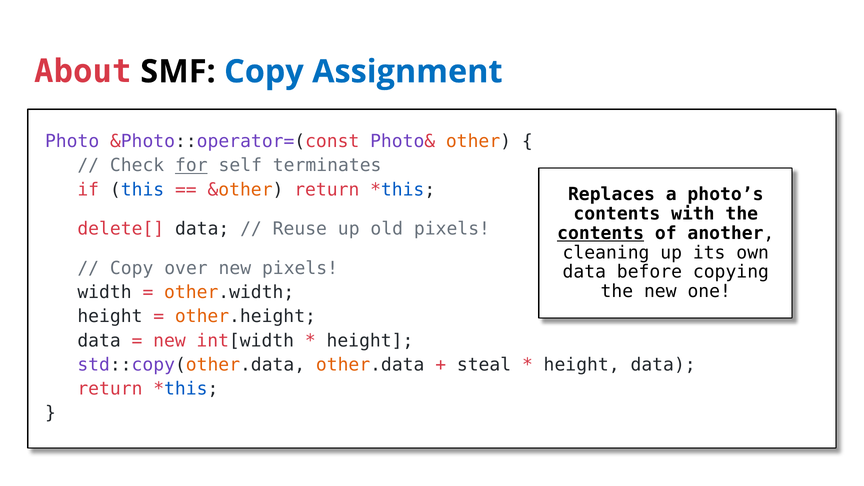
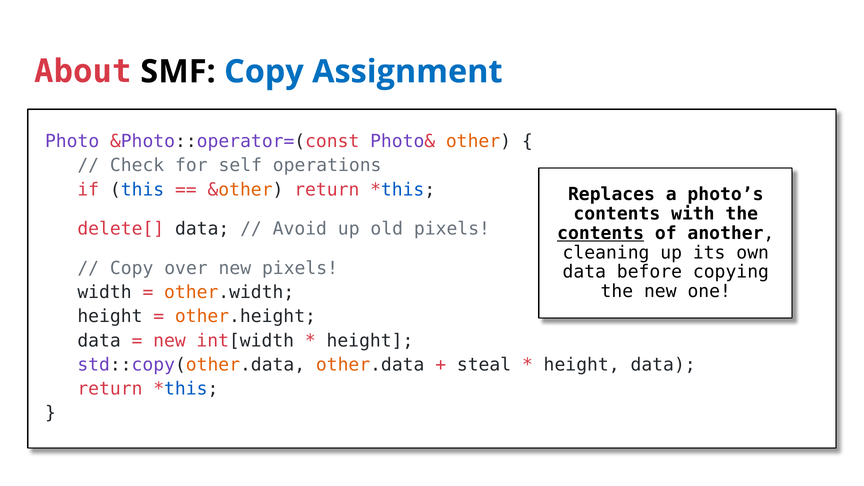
for underline: present -> none
terminates: terminates -> operations
Reuse: Reuse -> Avoid
